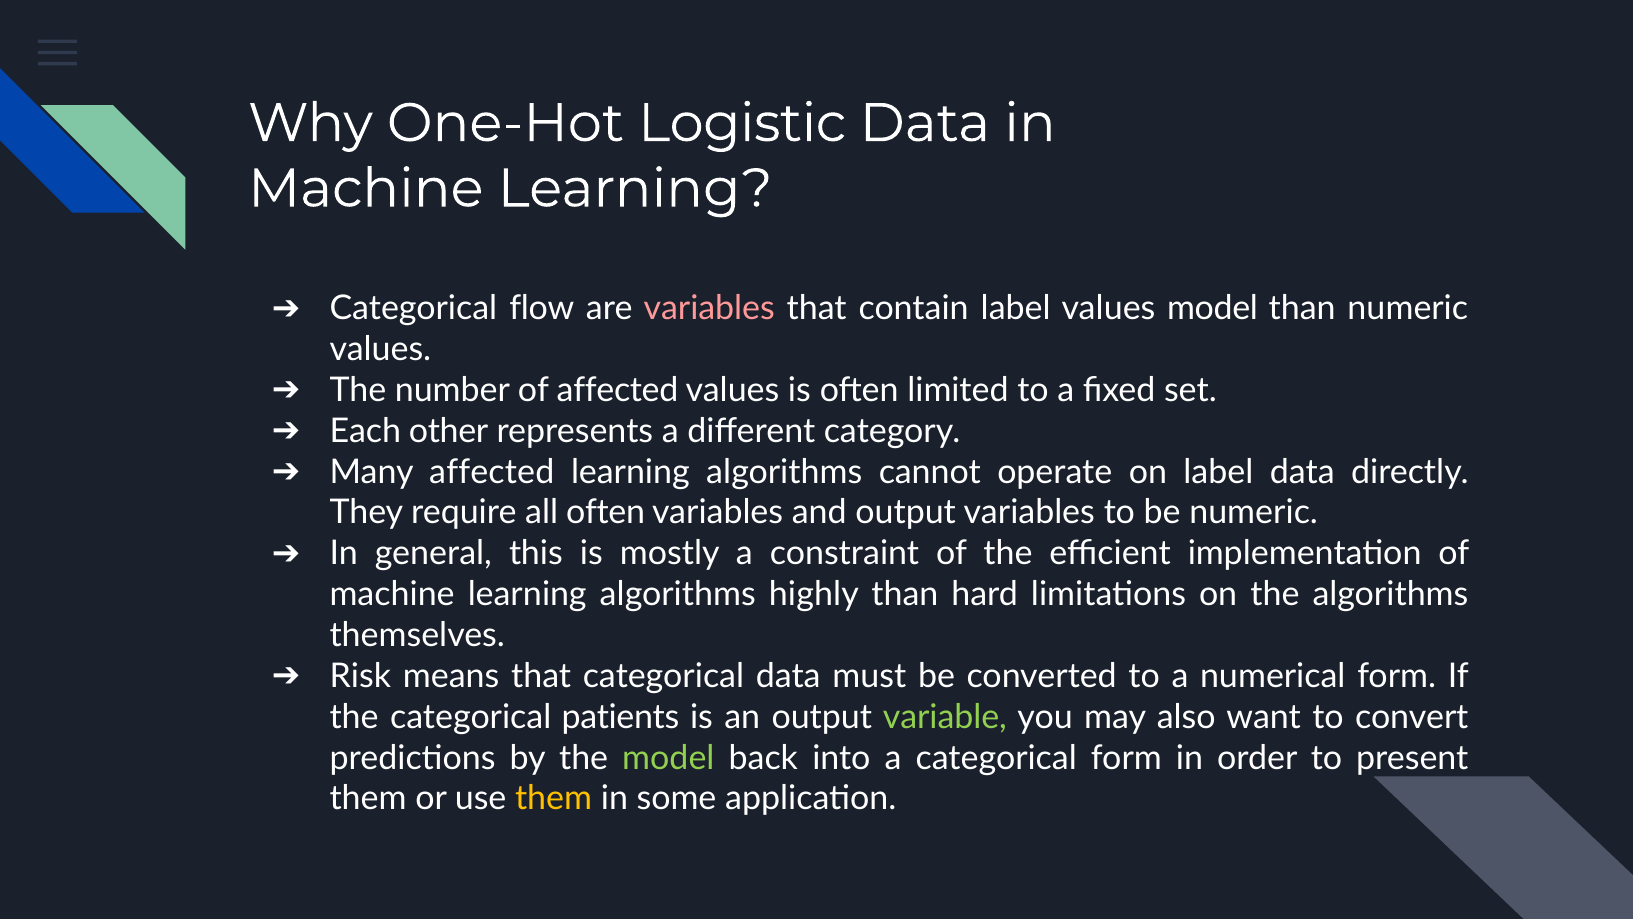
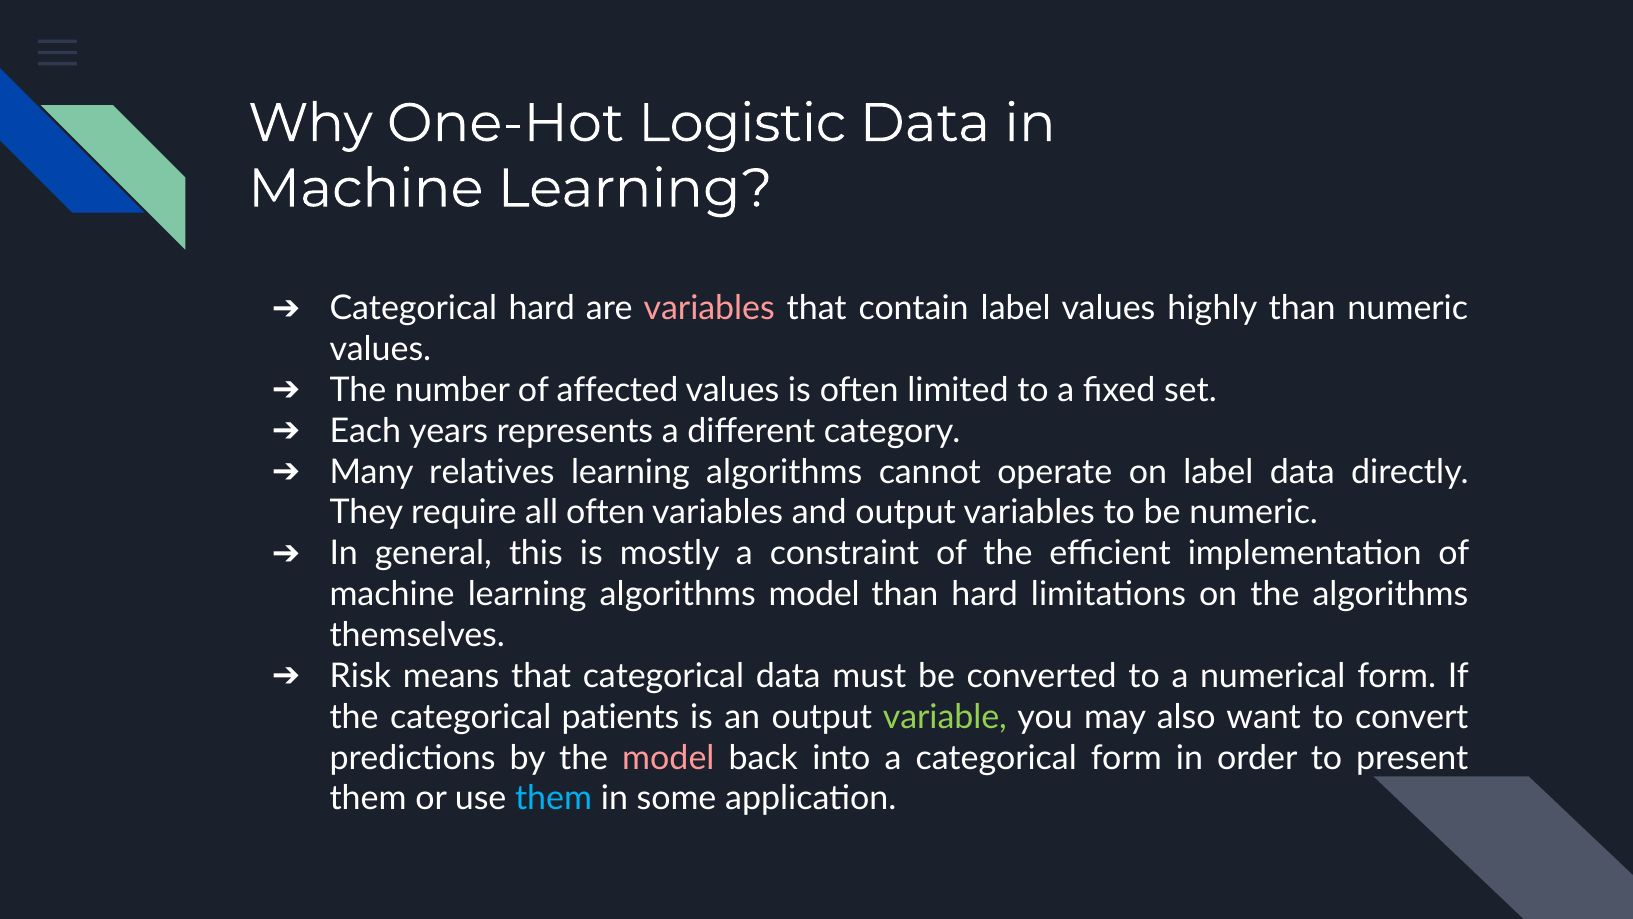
Categorical flow: flow -> hard
values model: model -> highly
other: other -> years
Many affected: affected -> relatives
algorithms highly: highly -> model
model at (668, 757) colour: light green -> pink
them at (554, 798) colour: yellow -> light blue
